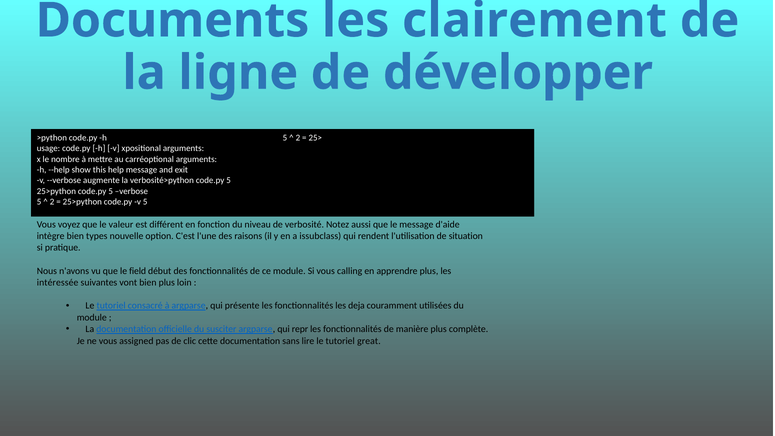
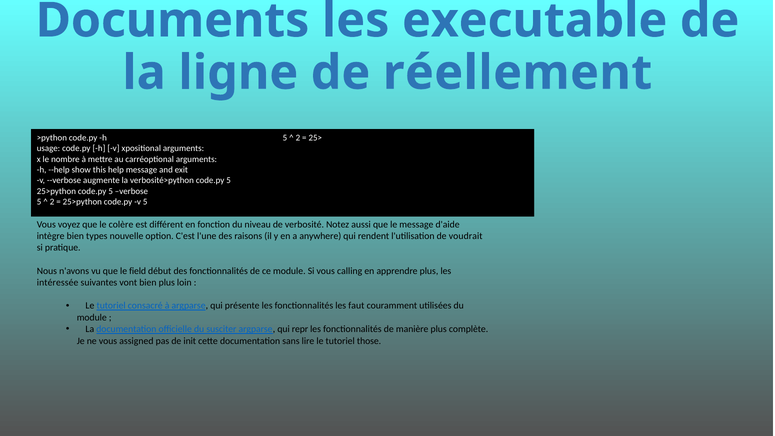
clairement: clairement -> executable
développer: développer -> réellement
valeur: valeur -> colère
issubclass: issubclass -> anywhere
situation: situation -> voudrait
deja: deja -> faut
clic: clic -> init
great: great -> those
